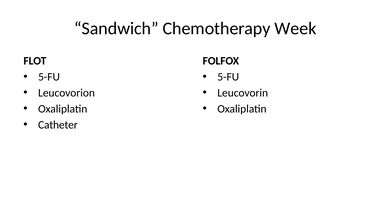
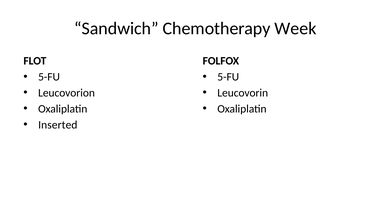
Catheter: Catheter -> Inserted
